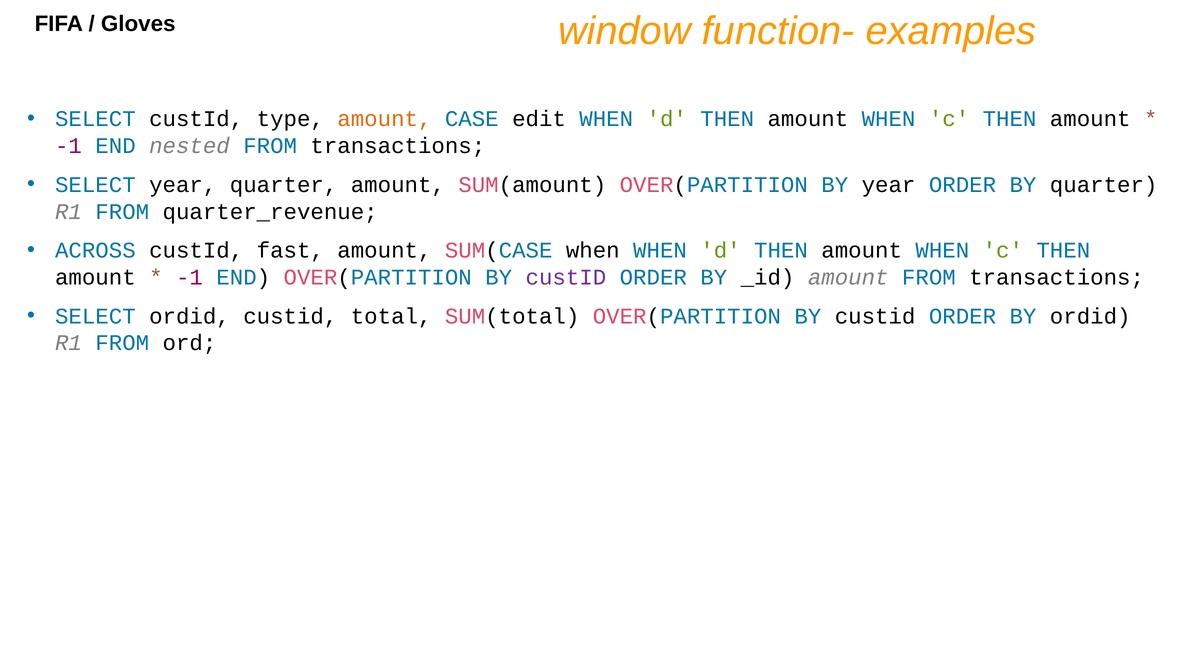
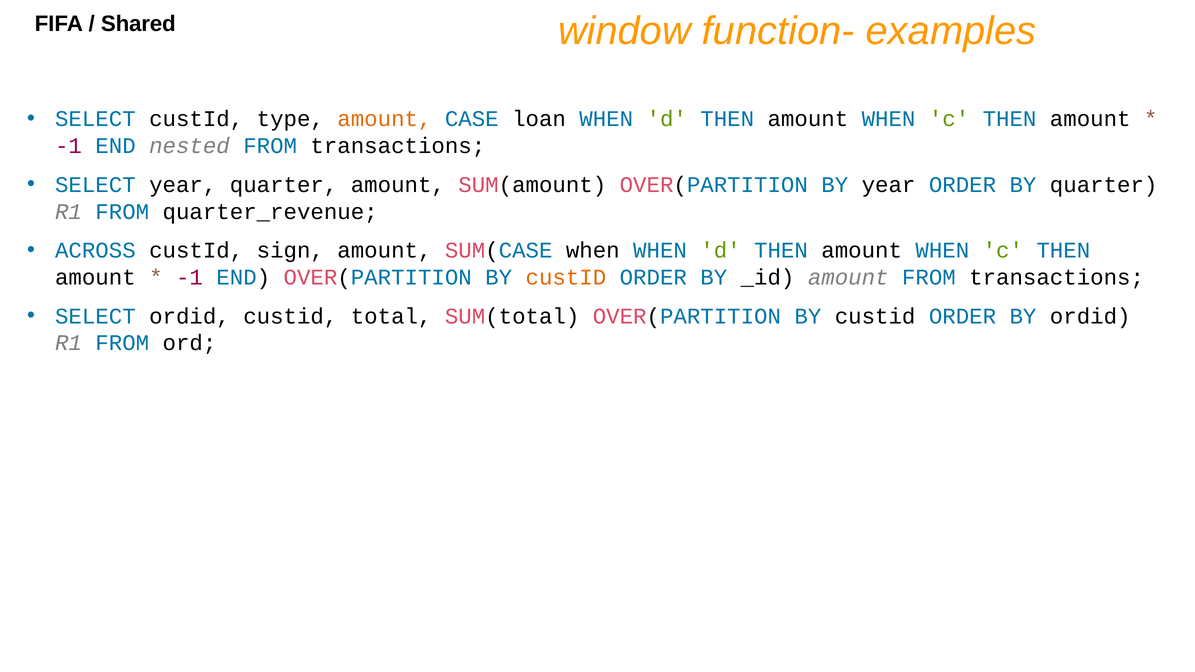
Gloves: Gloves -> Shared
edit: edit -> loan
fast: fast -> sign
custID at (566, 277) colour: purple -> orange
